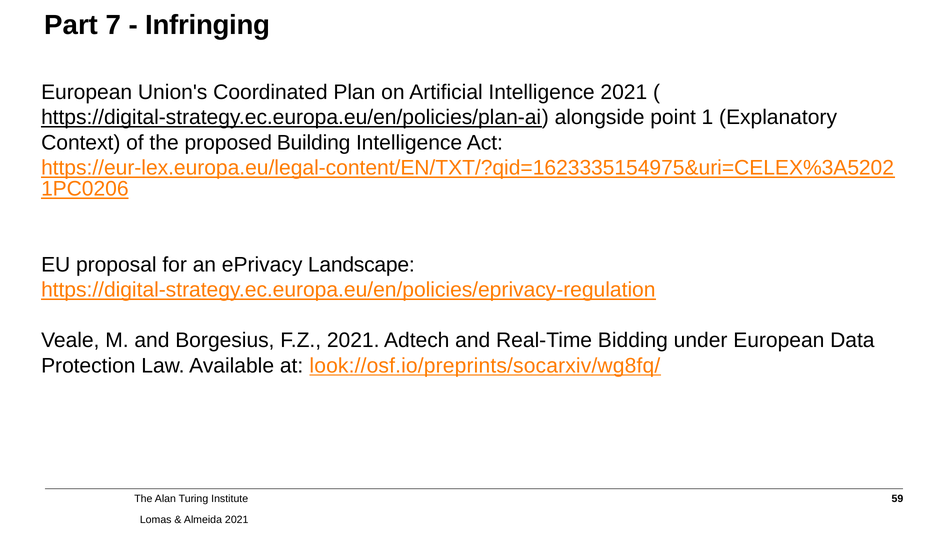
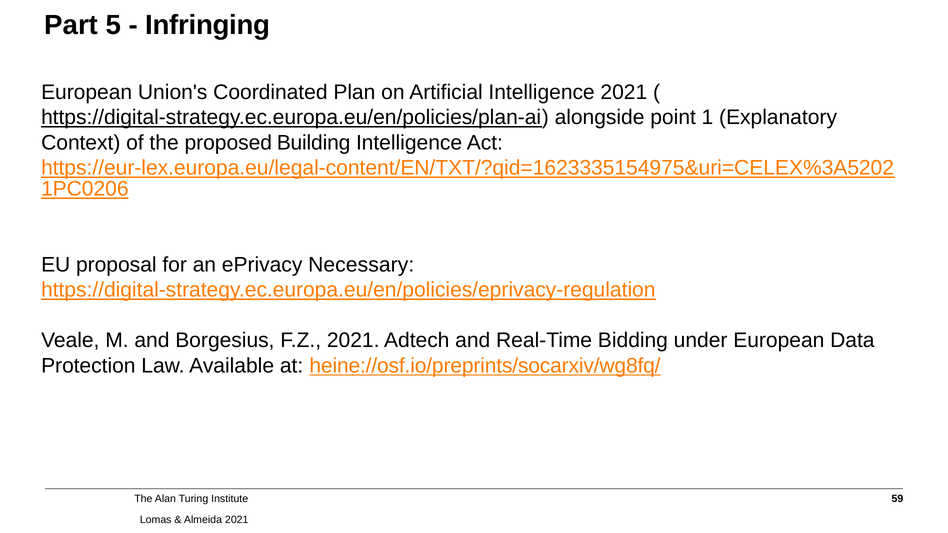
7: 7 -> 5
Landscape: Landscape -> Necessary
look://osf.io/preprints/socarxiv/wg8fq/: look://osf.io/preprints/socarxiv/wg8fq/ -> heine://osf.io/preprints/socarxiv/wg8fq/
